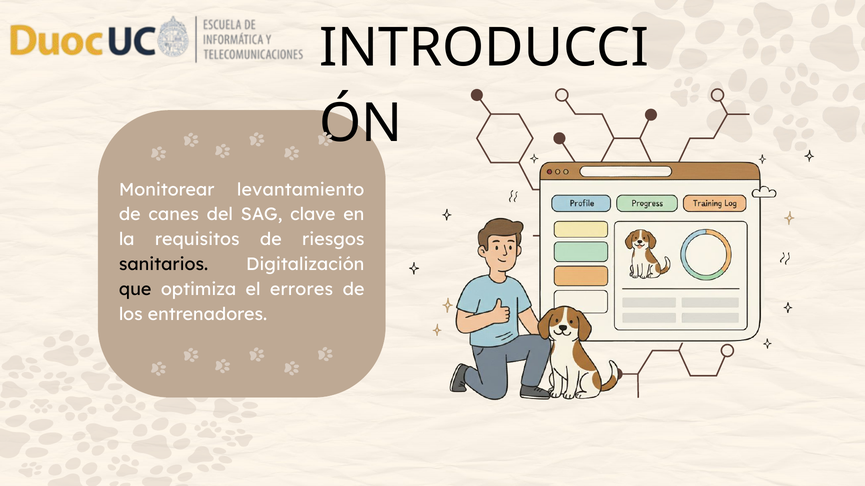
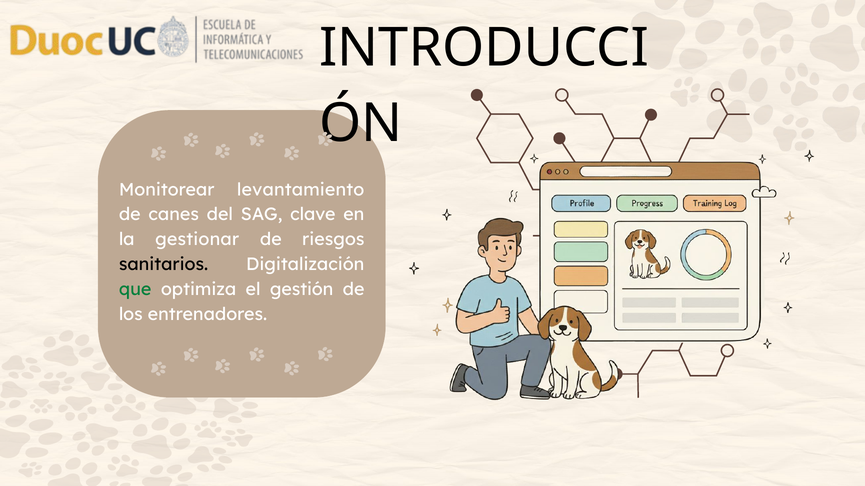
requisitos: requisitos -> gestionar
que colour: black -> green
errores: errores -> gestión
